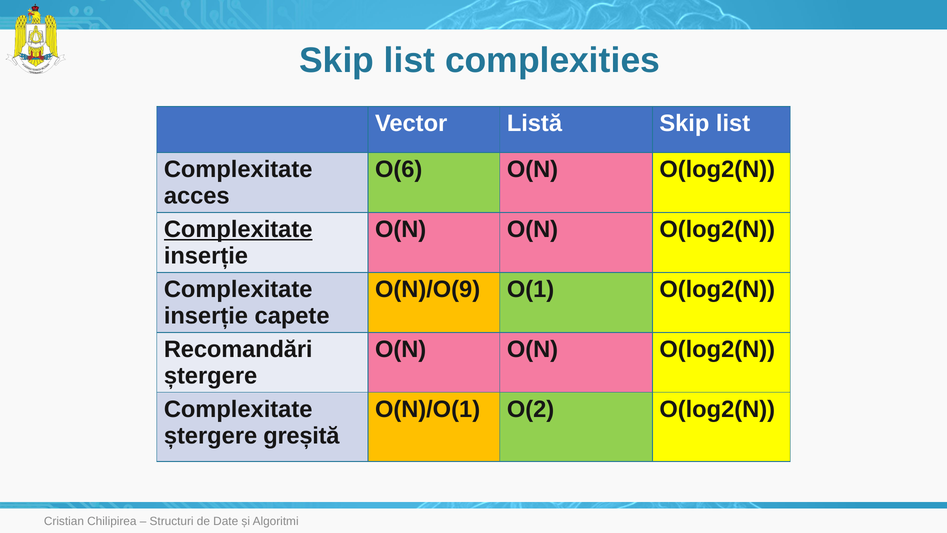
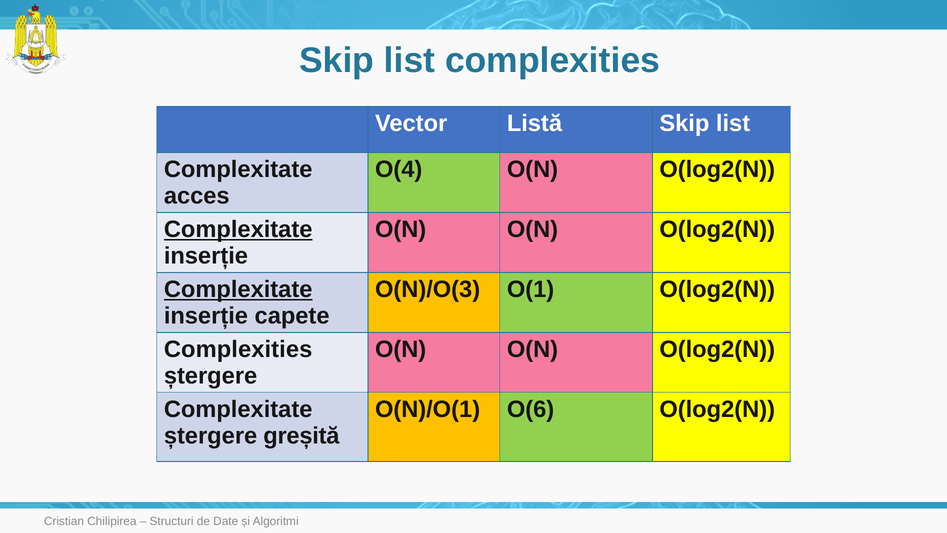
O(6: O(6 -> O(4
Complexitate at (238, 289) underline: none -> present
O(N)/O(9: O(N)/O(9 -> O(N)/O(3
Recomandări at (238, 349): Recomandări -> Complexities
O(2: O(2 -> O(6
